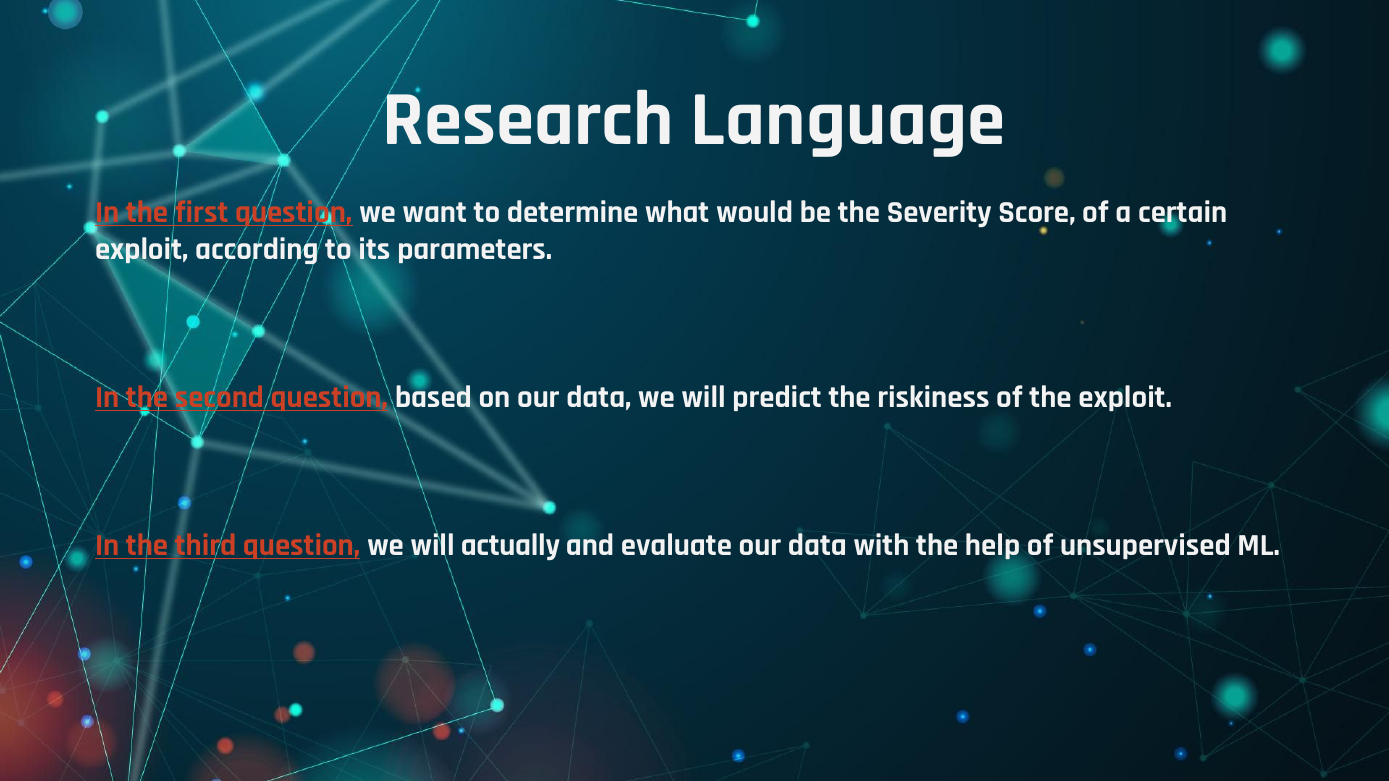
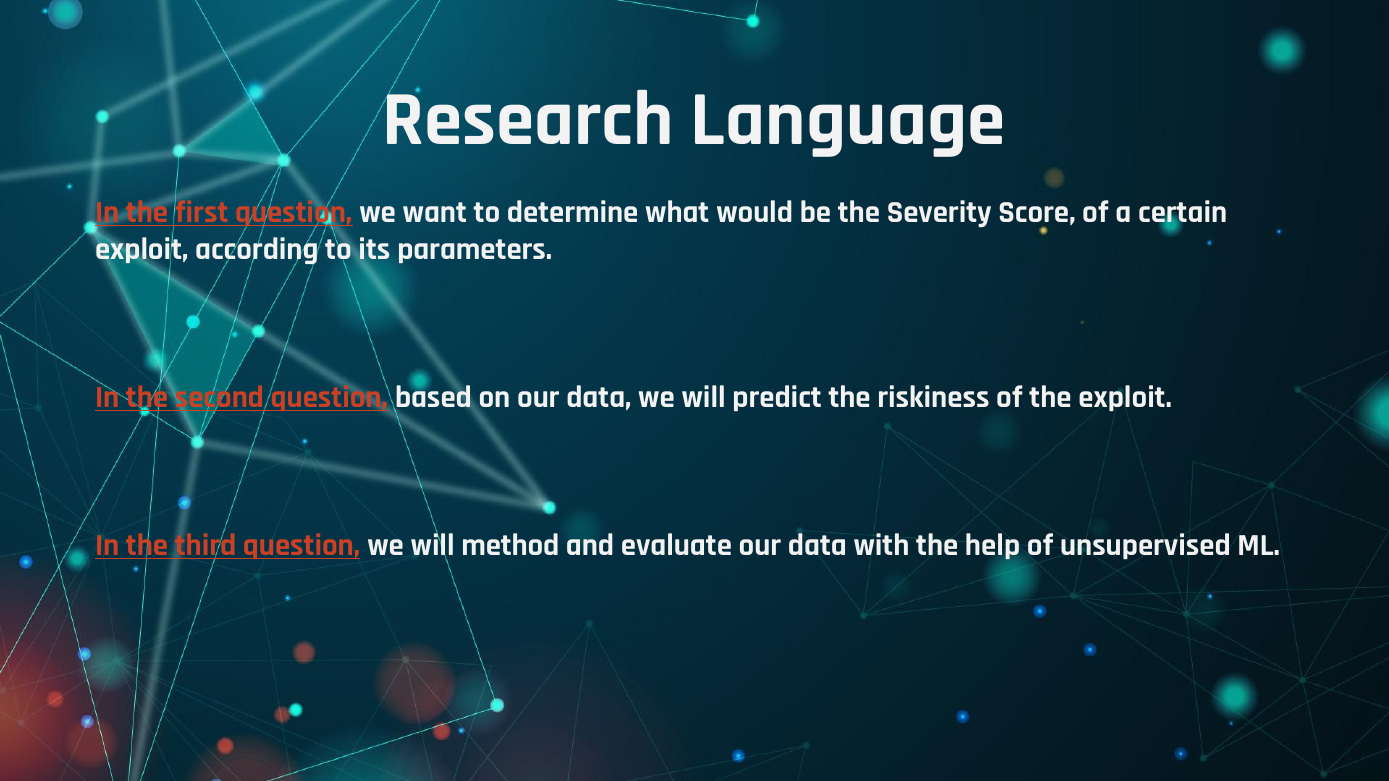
actually: actually -> method
